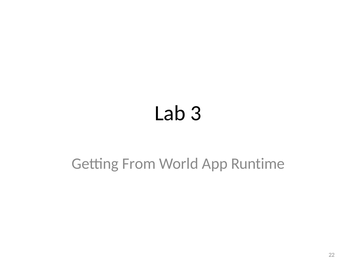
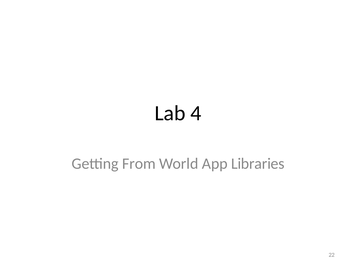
3: 3 -> 4
Runtime: Runtime -> Libraries
